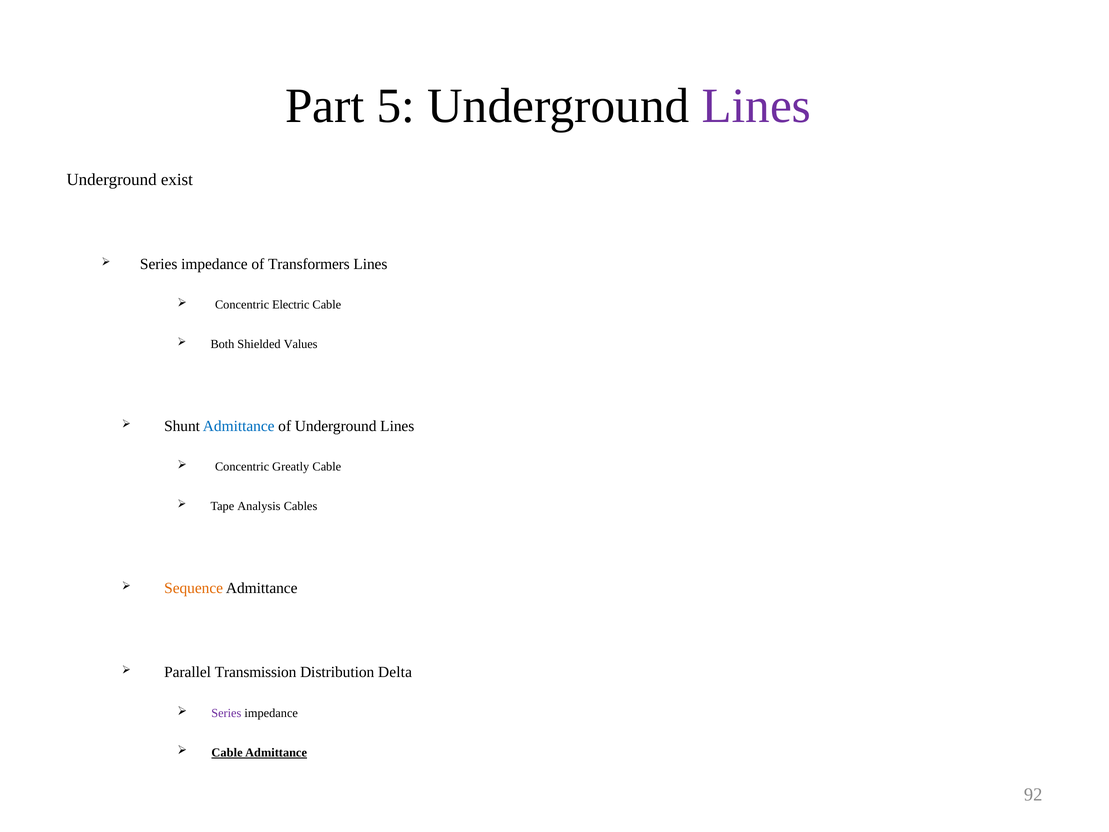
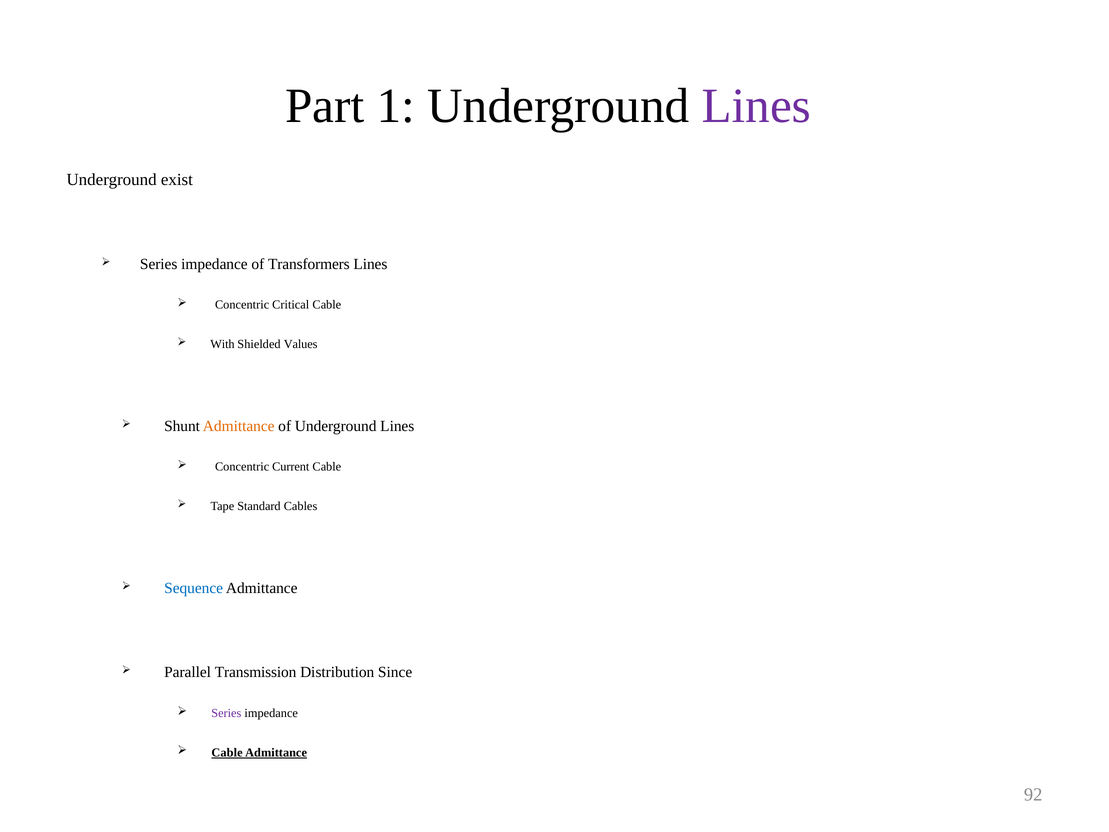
5: 5 -> 1
Electric: Electric -> Critical
Both: Both -> With
Admittance at (239, 426) colour: blue -> orange
Greatly: Greatly -> Current
Analysis: Analysis -> Standard
Sequence colour: orange -> blue
Delta: Delta -> Since
